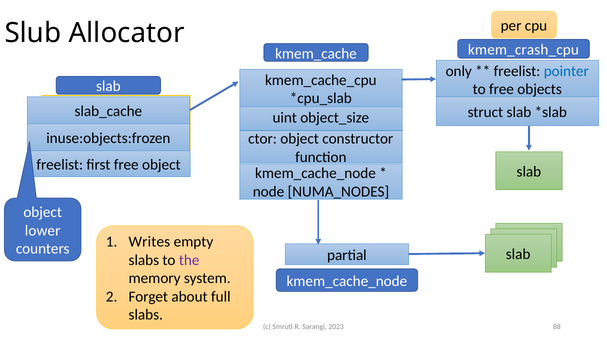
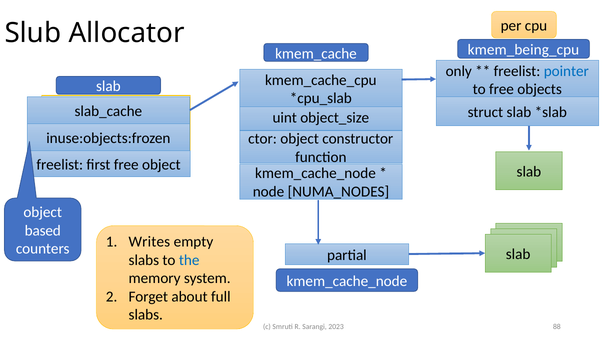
kmem_crash_cpu: kmem_crash_cpu -> kmem_being_cpu
lower: lower -> based
the colour: purple -> blue
